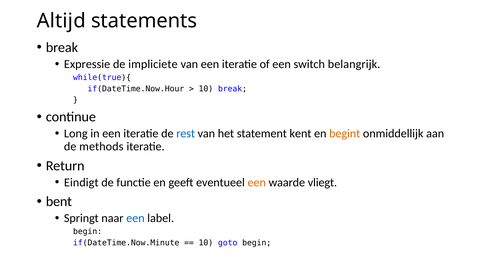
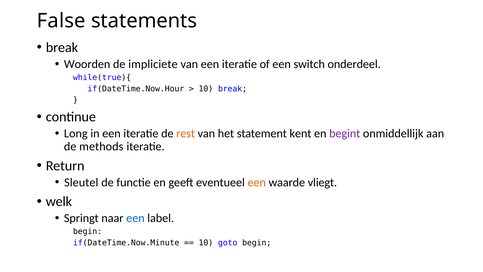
Altijd: Altijd -> False
Expressie: Expressie -> Woorden
belangrijk: belangrijk -> onderdeel
rest colour: blue -> orange
begint colour: orange -> purple
Eindigt: Eindigt -> Sleutel
bent: bent -> welk
